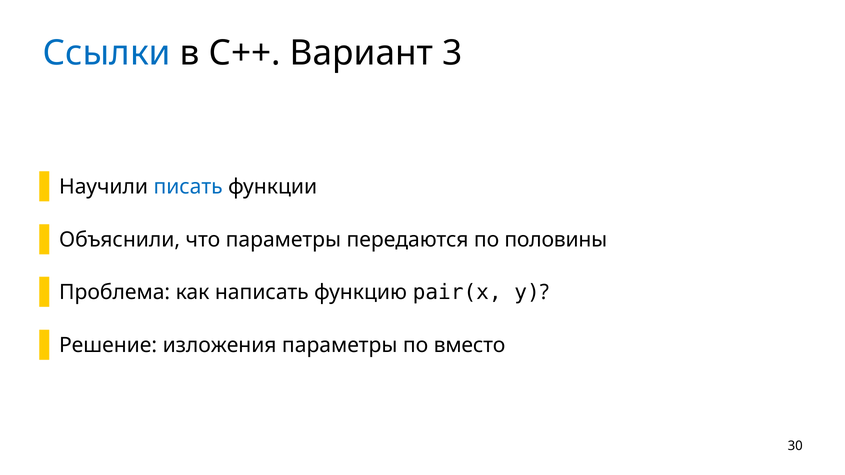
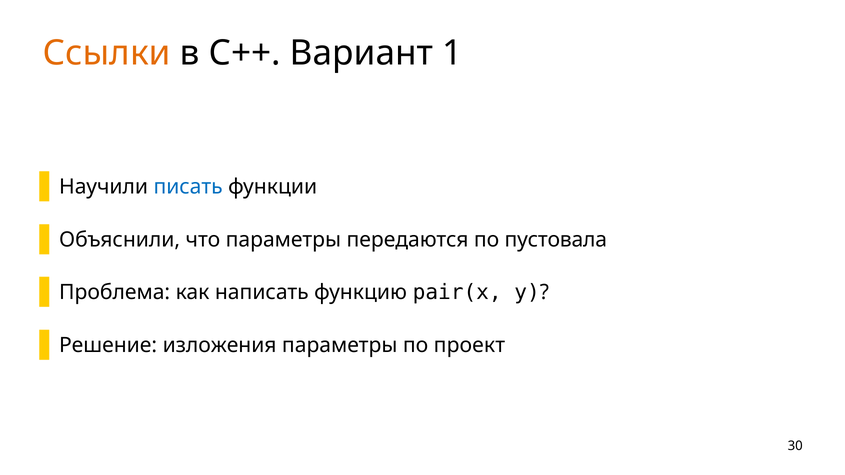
Ссылки colour: blue -> orange
3: 3 -> 1
половины: половины -> пустовала
вместо: вместо -> проект
